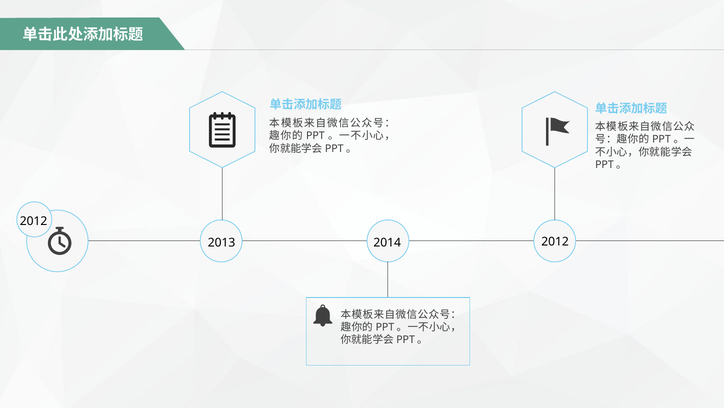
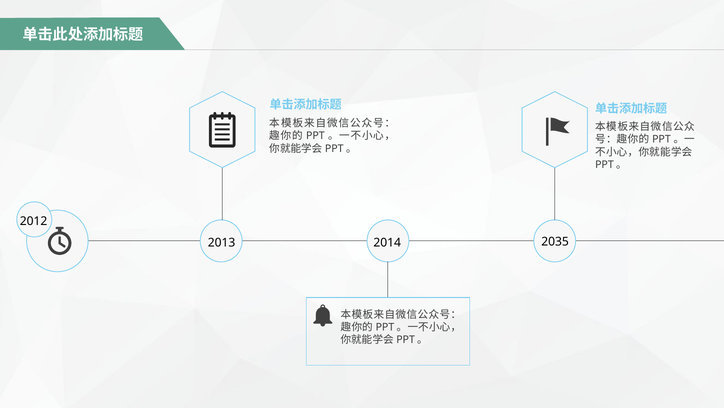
2012 at (555, 241): 2012 -> 2035
